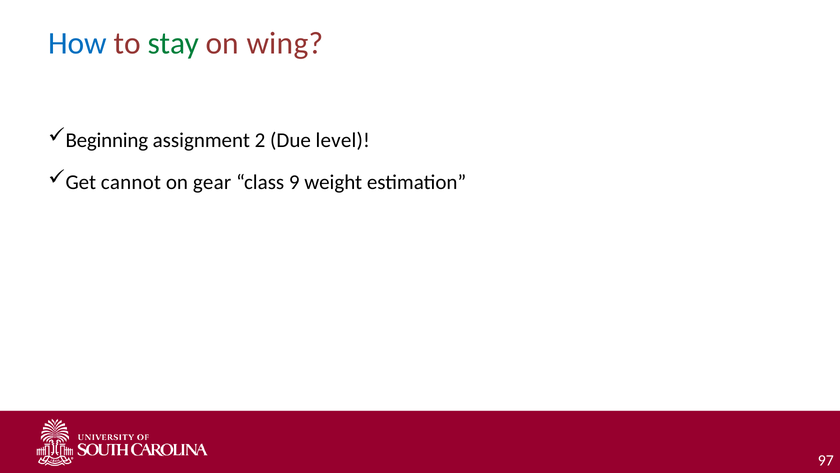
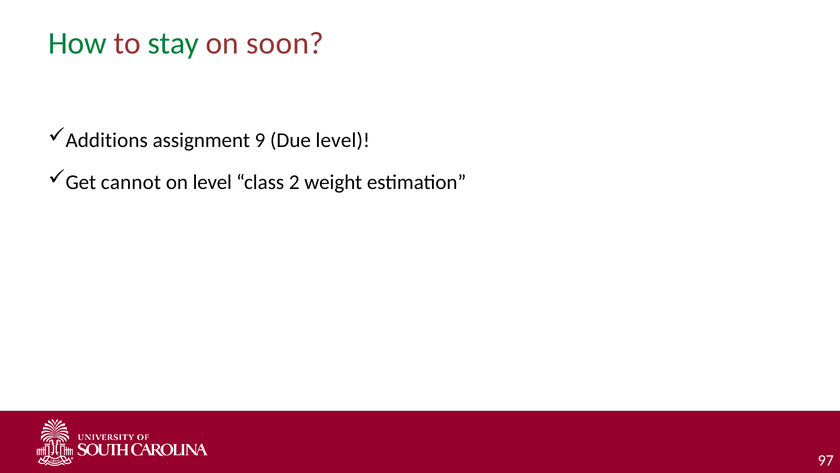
How colour: blue -> green
wing: wing -> soon
Beginning: Beginning -> Additions
2: 2 -> 9
on gear: gear -> level
9: 9 -> 2
